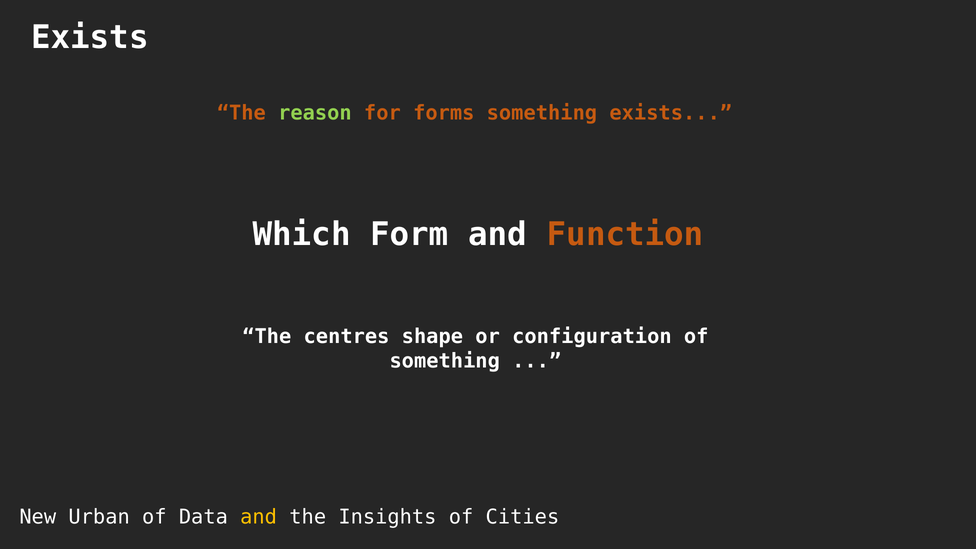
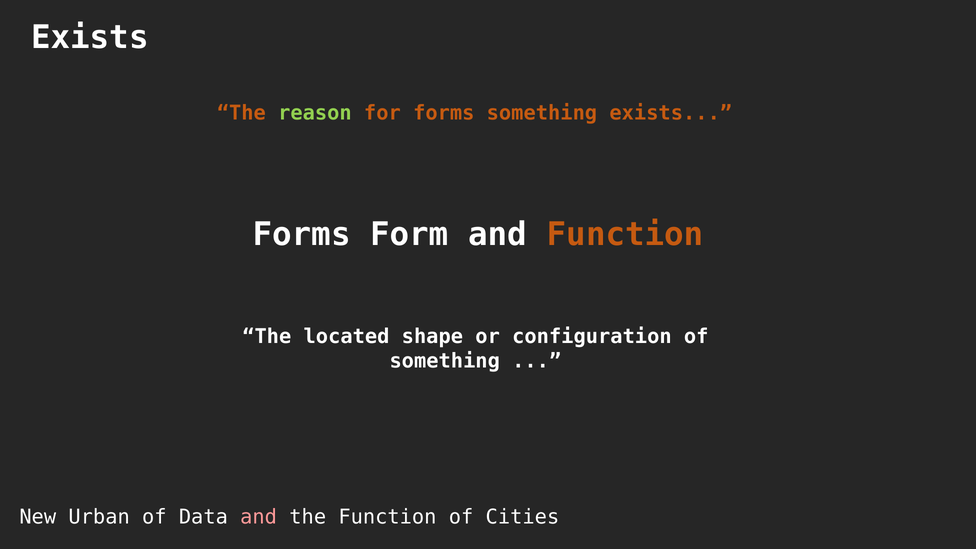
Which at (302, 235): Which -> Forms
centres: centres -> located
and at (259, 517) colour: yellow -> pink
the Insights: Insights -> Function
